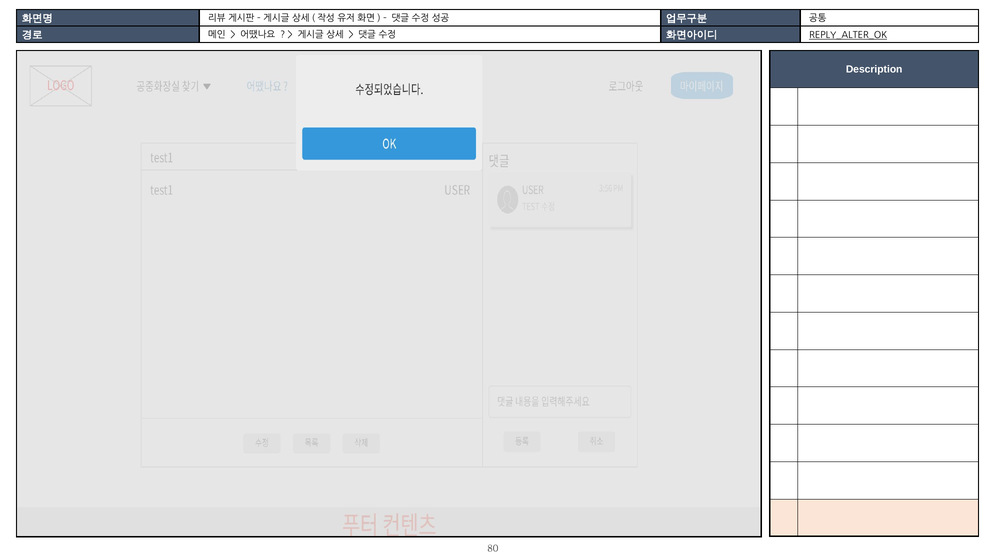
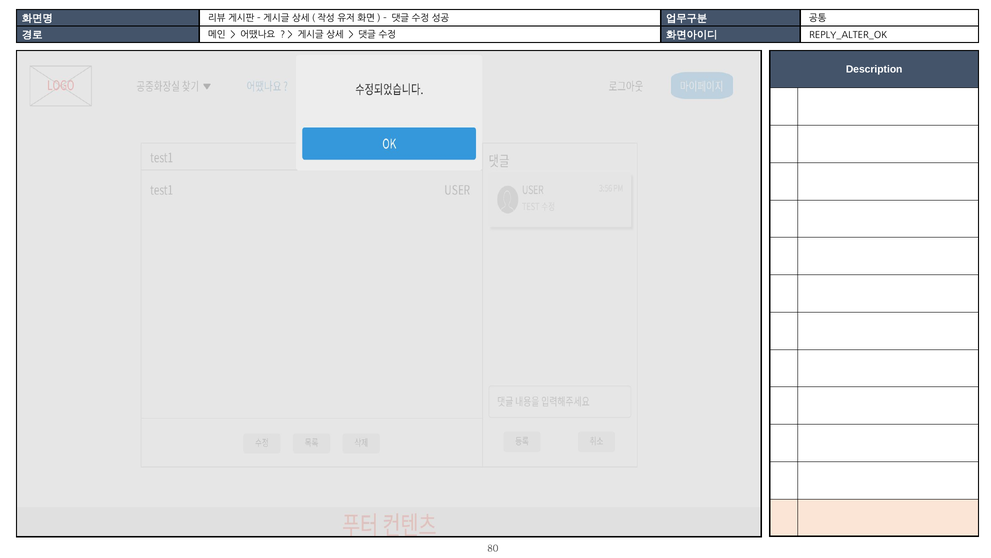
REPLY_ALTER_OK underline: present -> none
